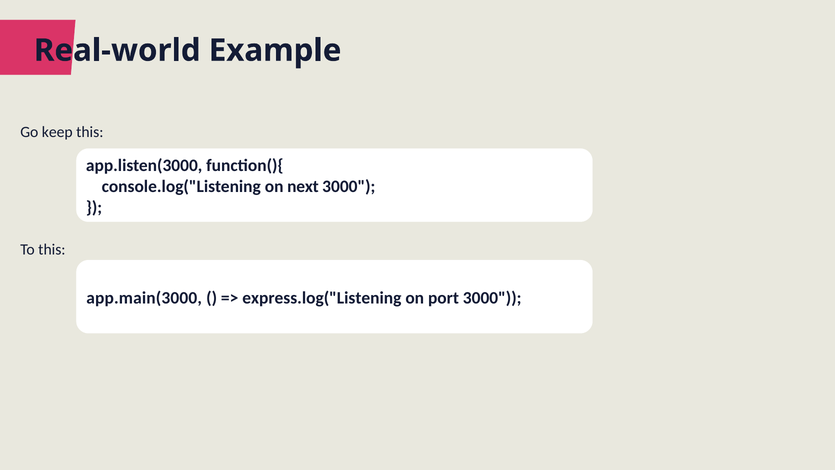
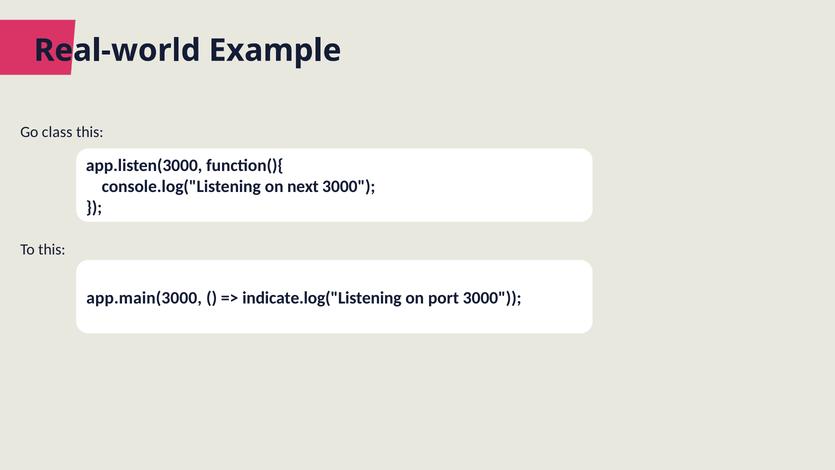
keep: keep -> class
express.log("Listening: express.log("Listening -> indicate.log("Listening
